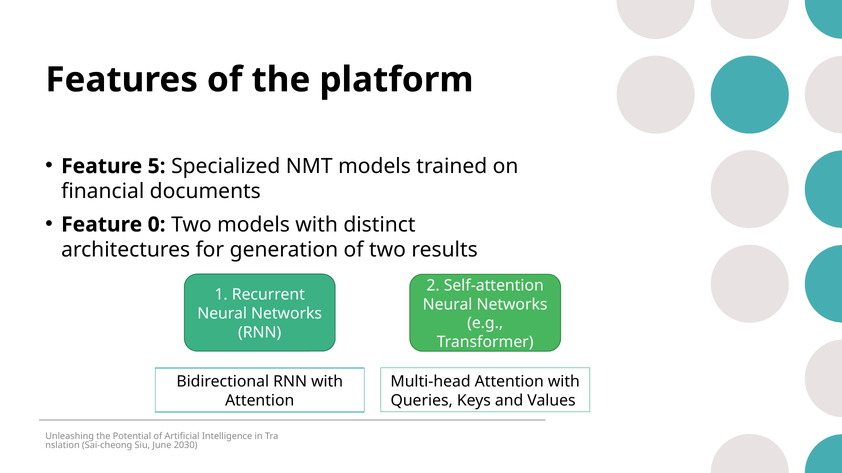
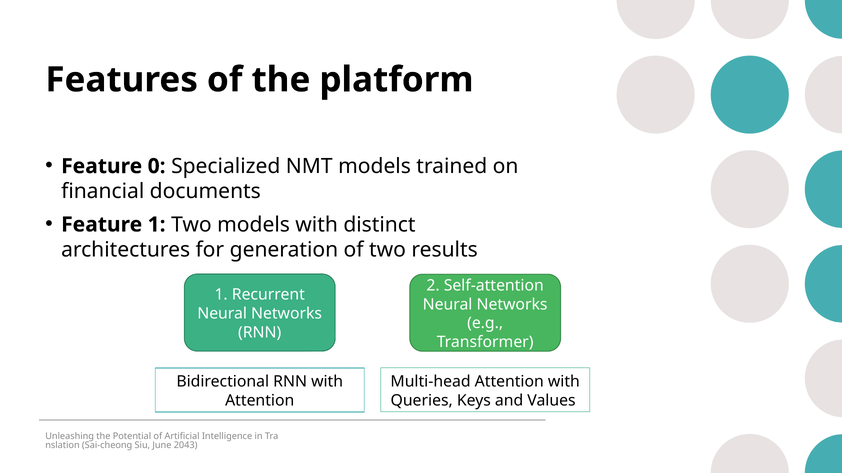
5: 5 -> 0
Feature 0: 0 -> 1
2030: 2030 -> 2043
